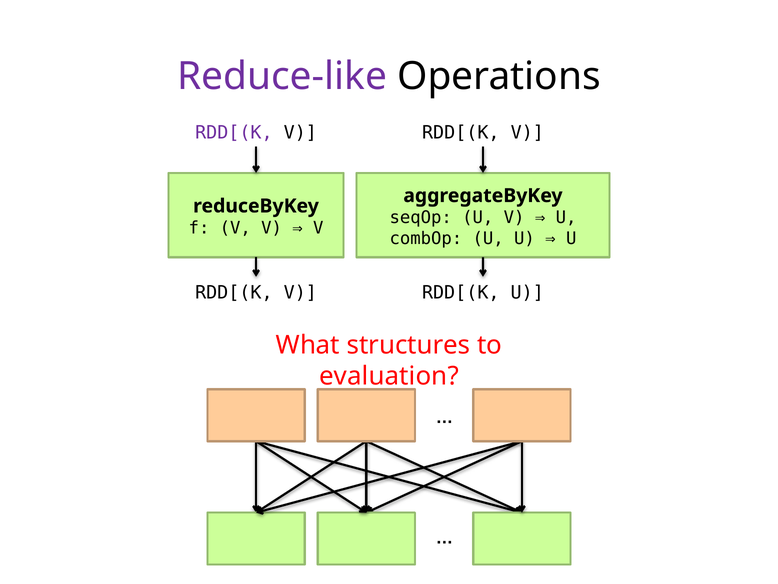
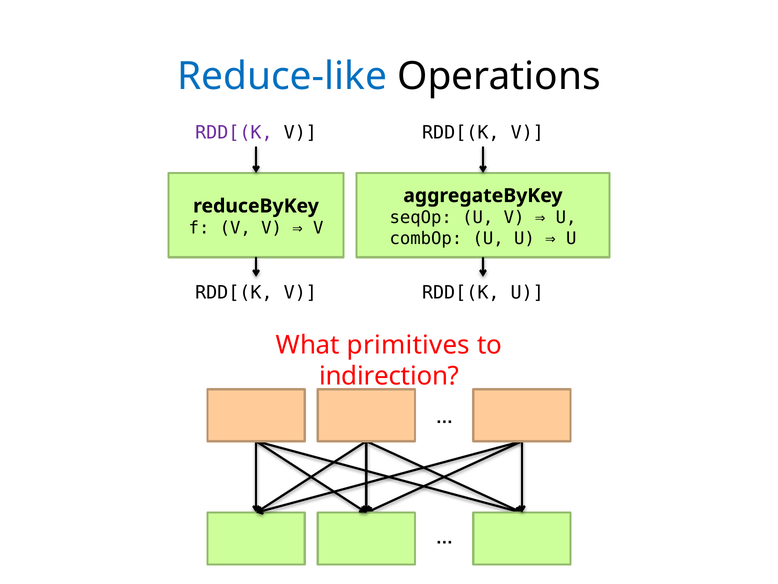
Reduce-like colour: purple -> blue
structures: structures -> primitives
evaluation: evaluation -> indirection
